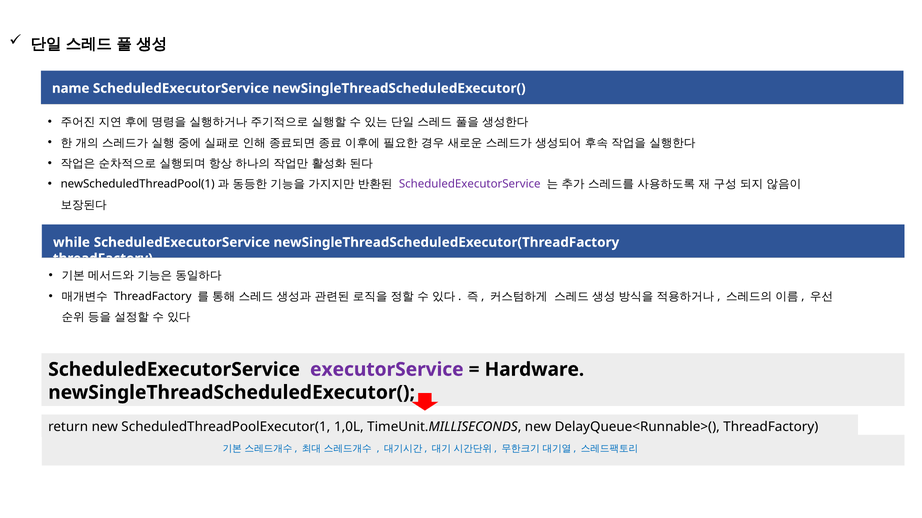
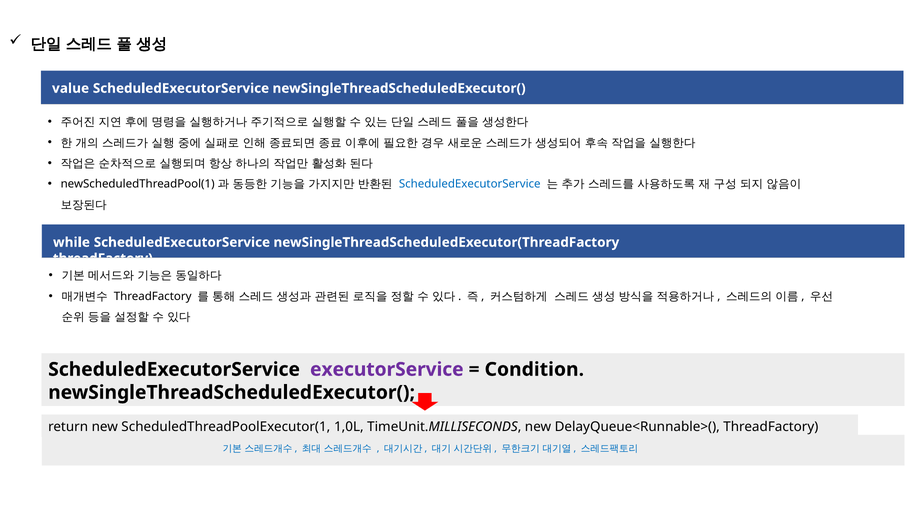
name: name -> value
ScheduledExecutorService at (470, 184) colour: purple -> blue
Hardware: Hardware -> Condition
